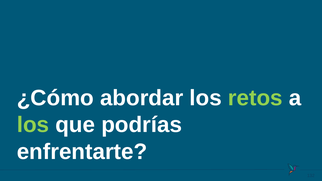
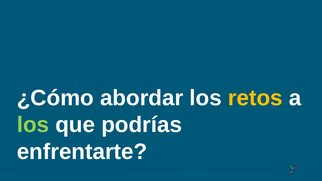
retos colour: light green -> yellow
